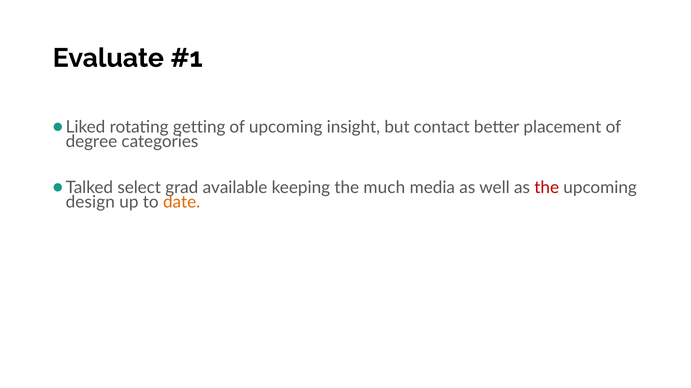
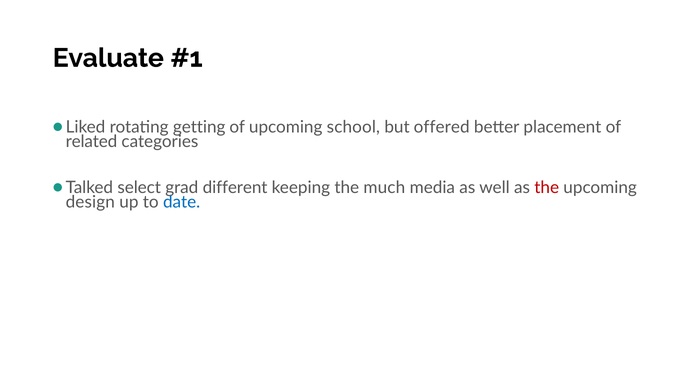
insight: insight -> school
contact: contact -> offered
degree: degree -> related
available: available -> different
date colour: orange -> blue
